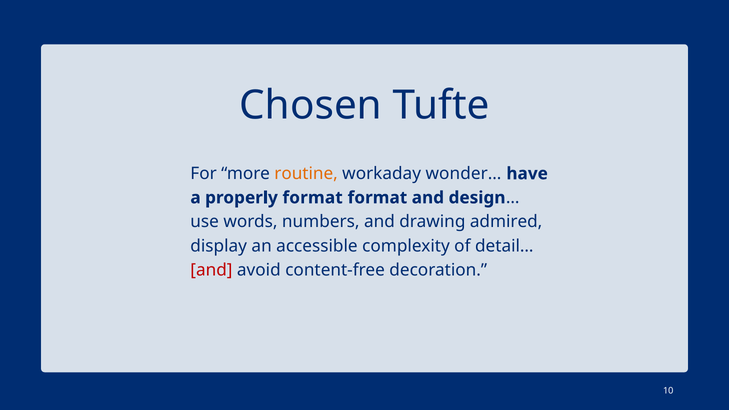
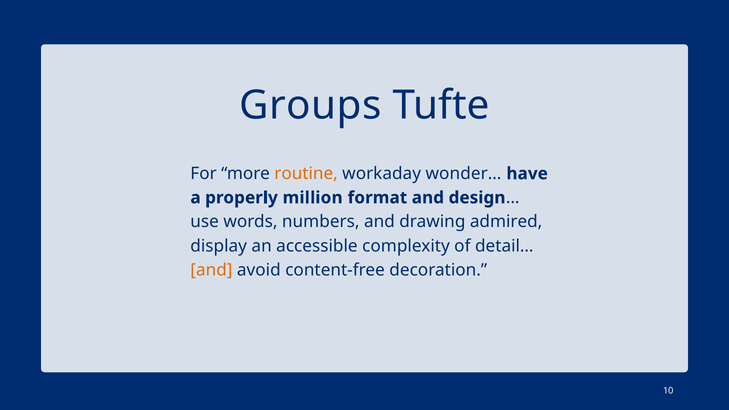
Chosen: Chosen -> Groups
properly format: format -> million
and at (211, 270) colour: red -> orange
